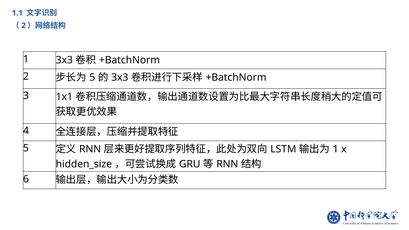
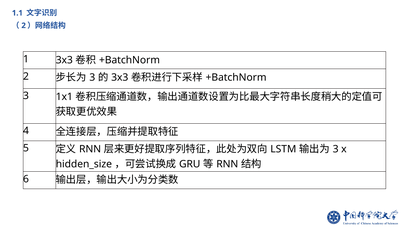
5 at (92, 77): 5 -> 3
1 at (336, 149): 1 -> 3
